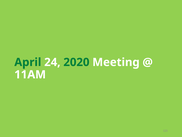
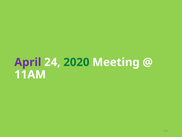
April colour: green -> purple
